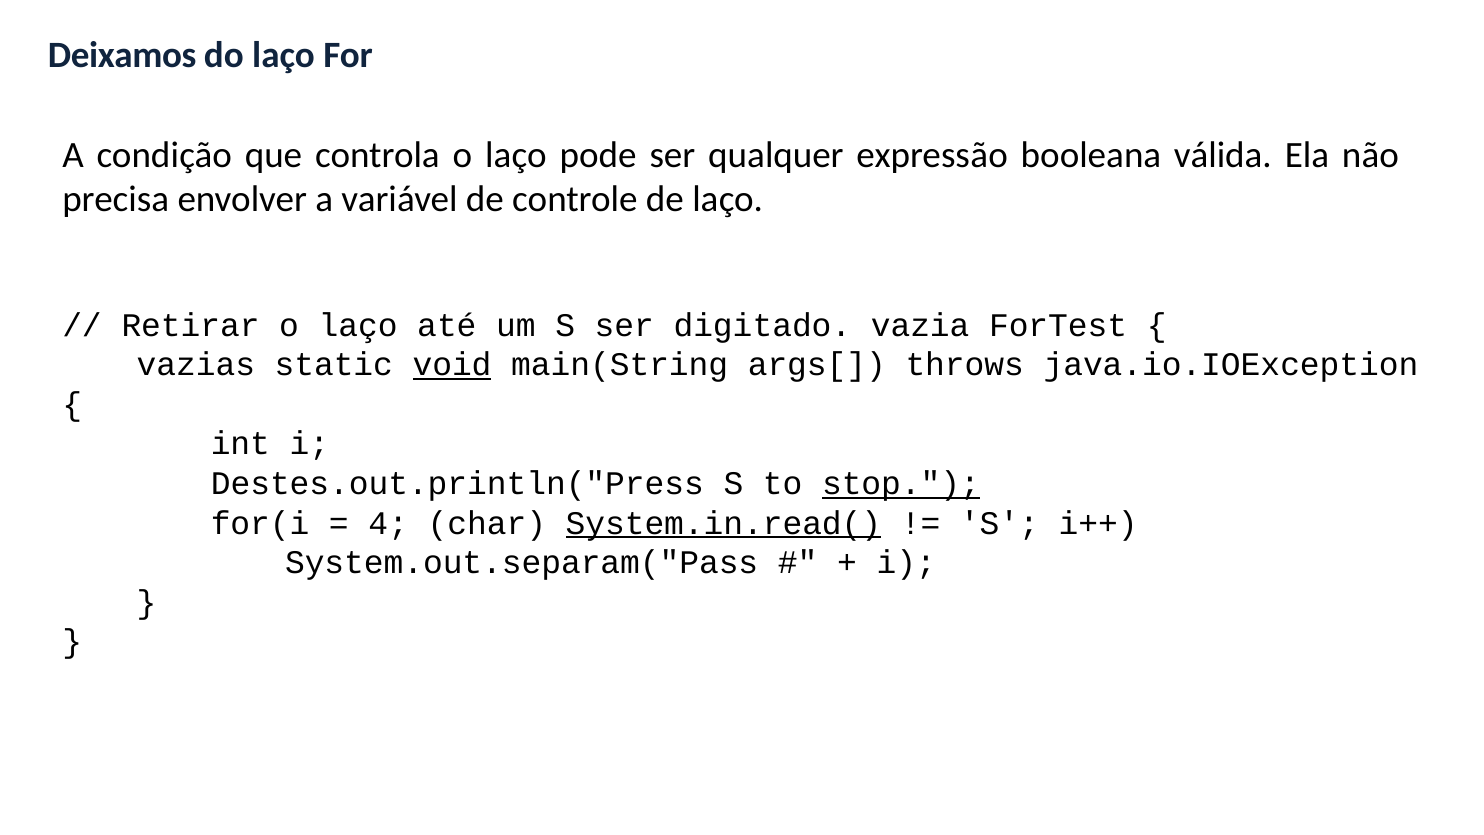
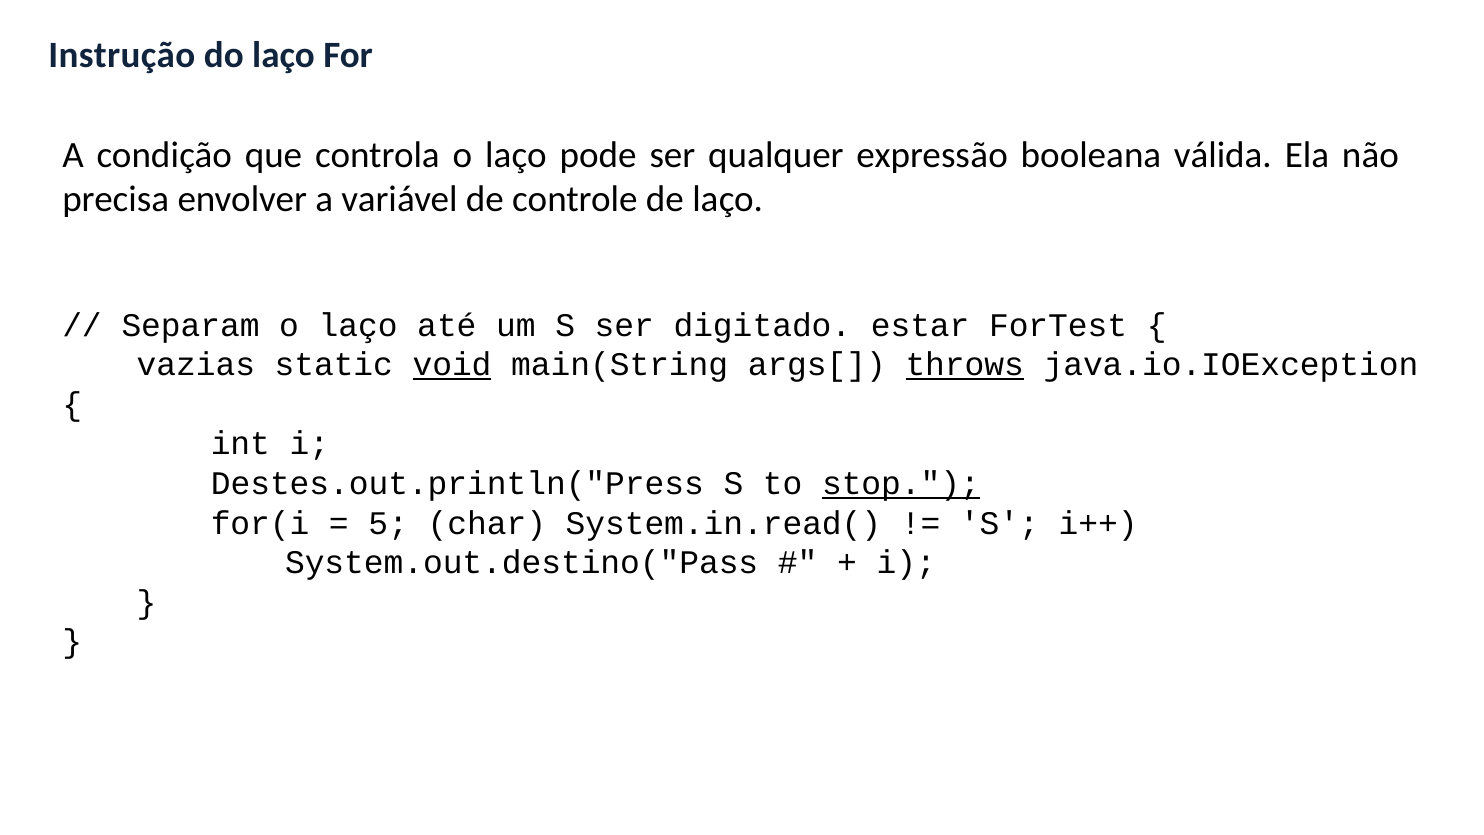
Deixamos: Deixamos -> Instrução
Retirar: Retirar -> Separam
vazia: vazia -> estar
throws underline: none -> present
4: 4 -> 5
System.in.read( underline: present -> none
System.out.separam("Pass: System.out.separam("Pass -> System.out.destino("Pass
